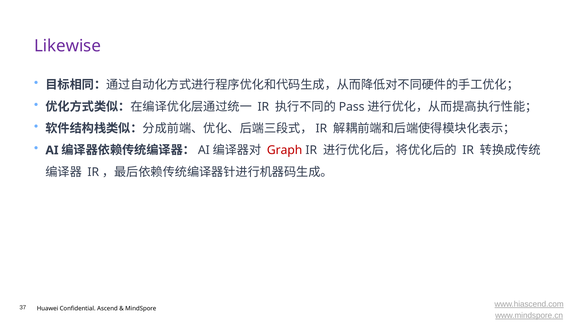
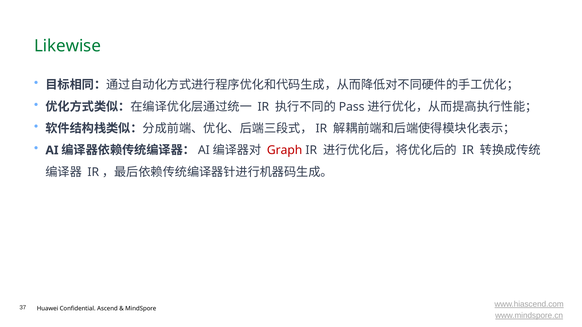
Likewise colour: purple -> green
